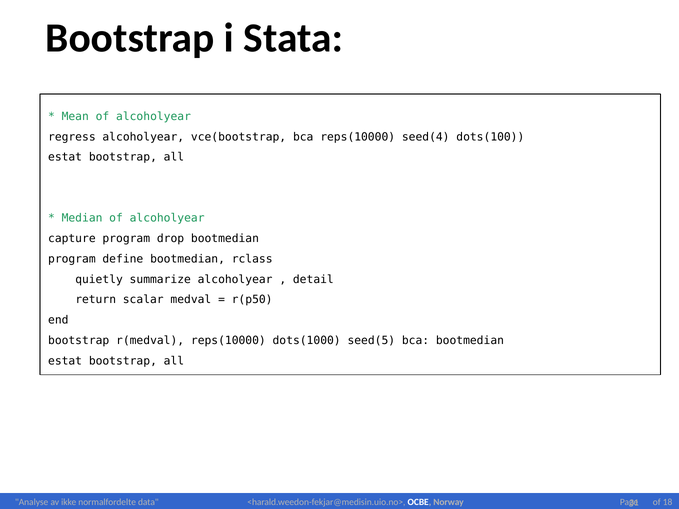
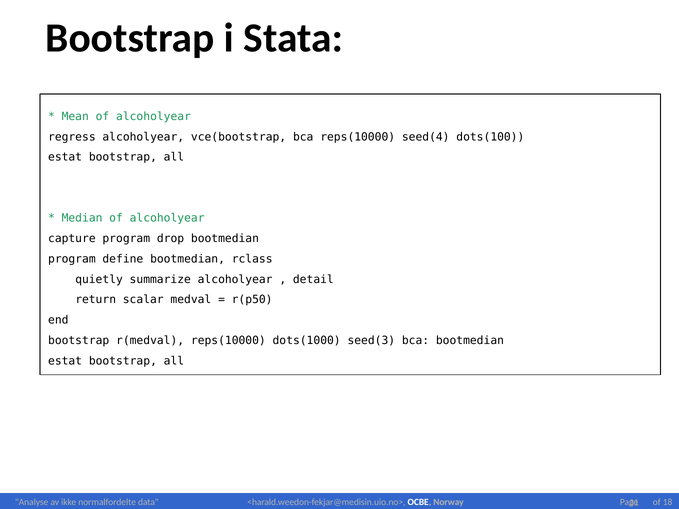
seed(5: seed(5 -> seed(3
